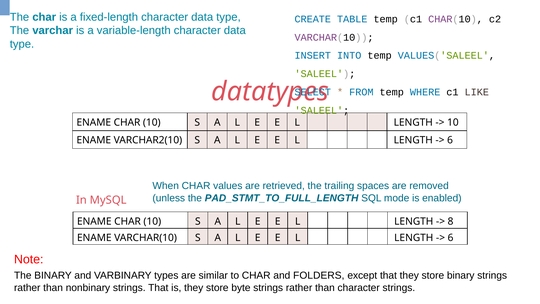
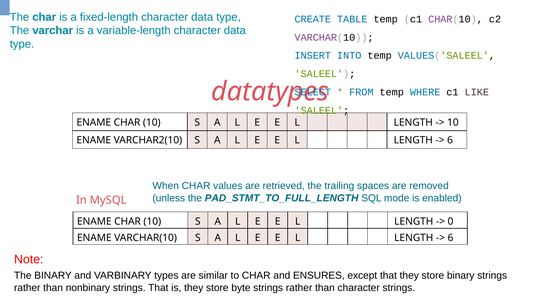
8: 8 -> 0
FOLDERS: FOLDERS -> ENSURES
